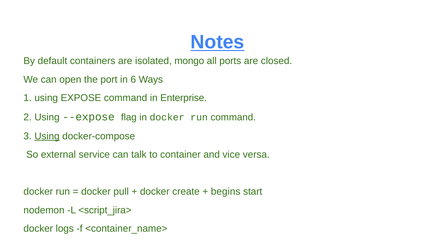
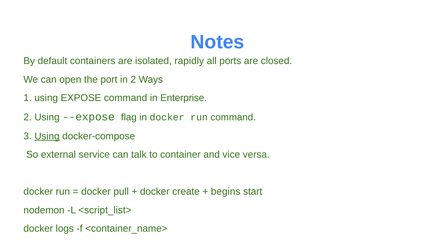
Notes underline: present -> none
mongo: mongo -> rapidly
in 6: 6 -> 2
<script_jira>: <script_jira> -> <script_list>
